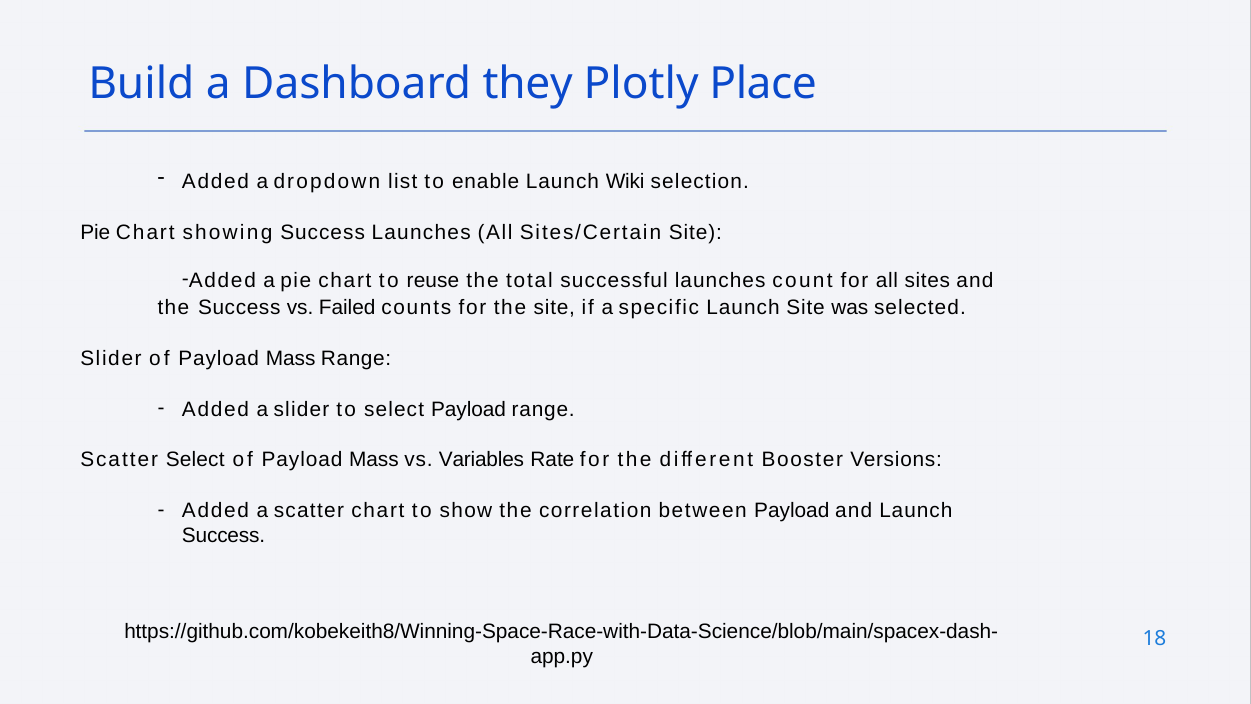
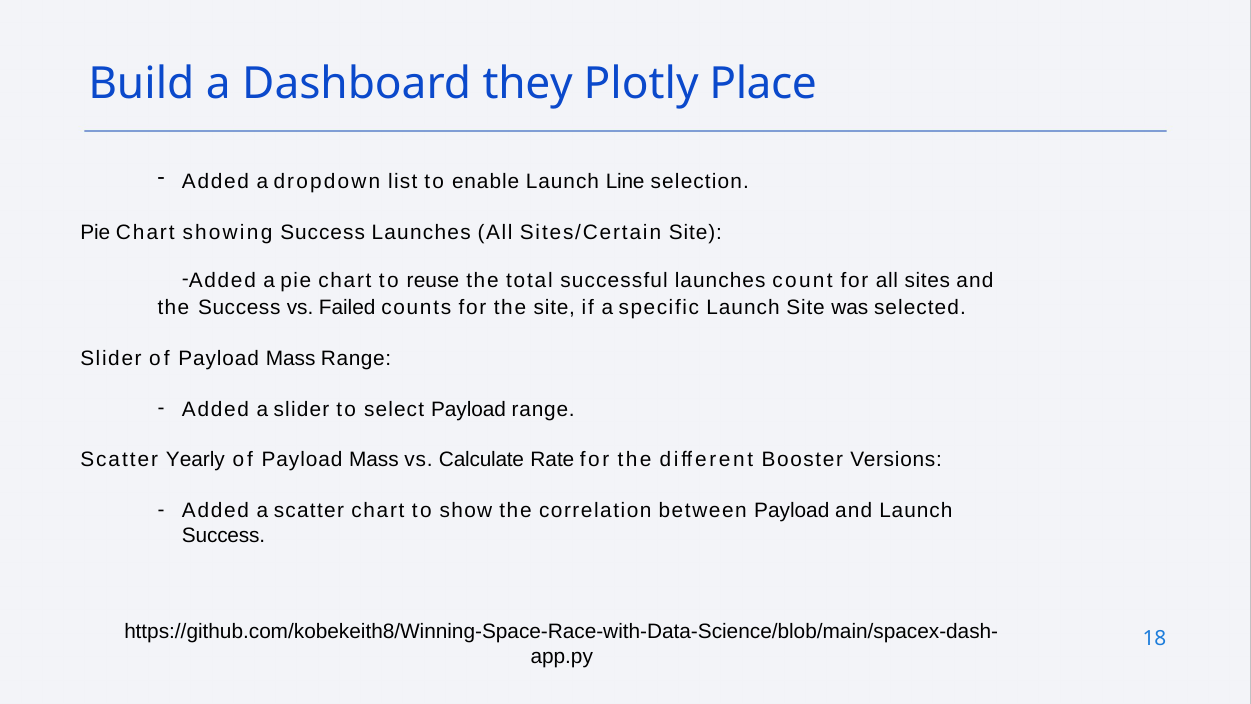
Wiki: Wiki -> Line
Scatter Select: Select -> Yearly
Variables: Variables -> Calculate
